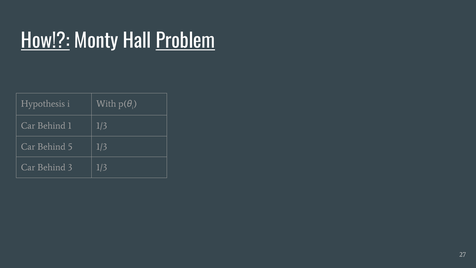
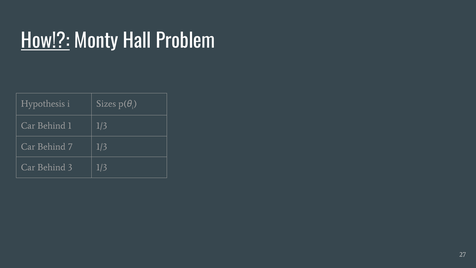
Problem underline: present -> none
With: With -> Sizes
5: 5 -> 7
